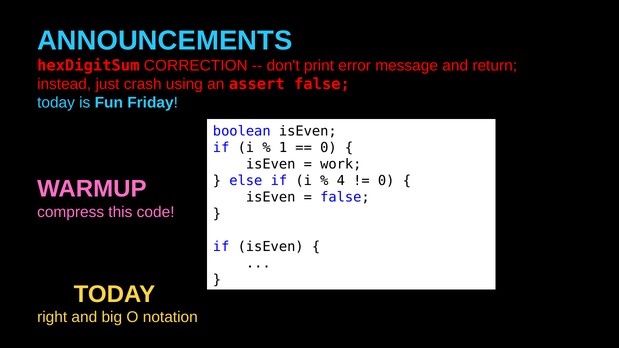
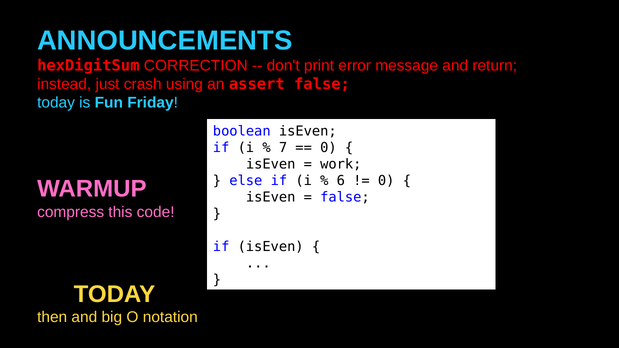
1: 1 -> 7
4: 4 -> 6
right: right -> then
